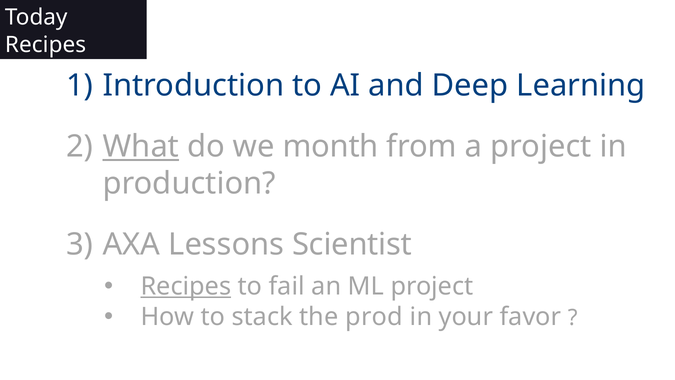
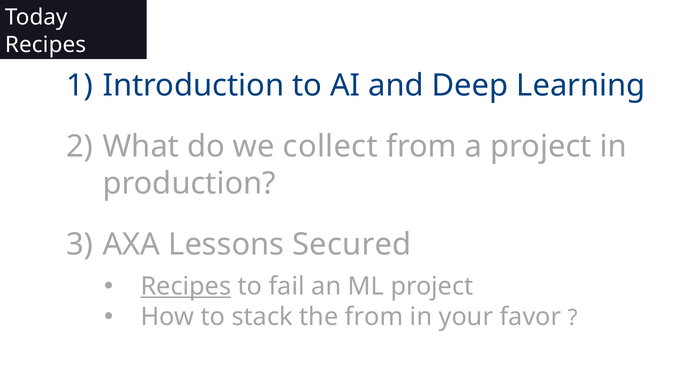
What underline: present -> none
month: month -> collect
Scientist: Scientist -> Secured
the prod: prod -> from
